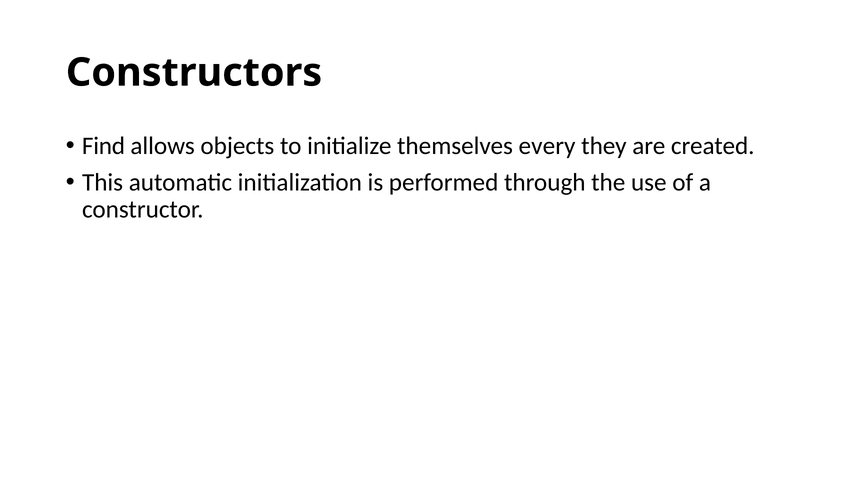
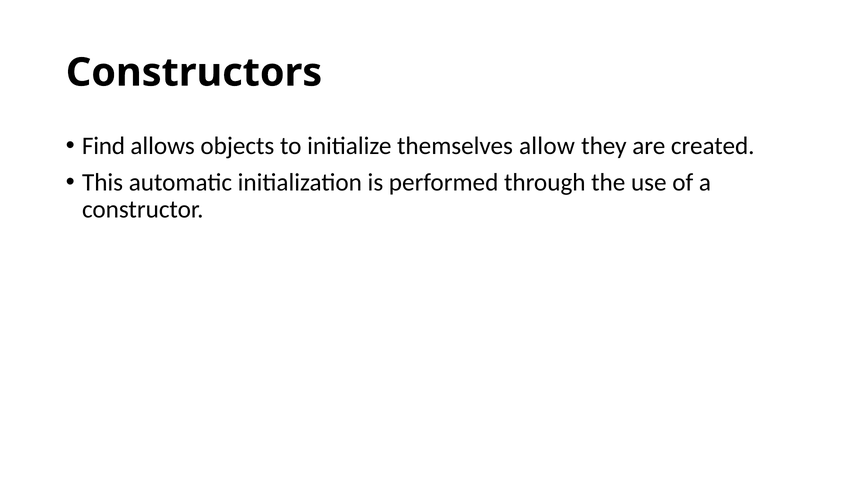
every: every -> allow
